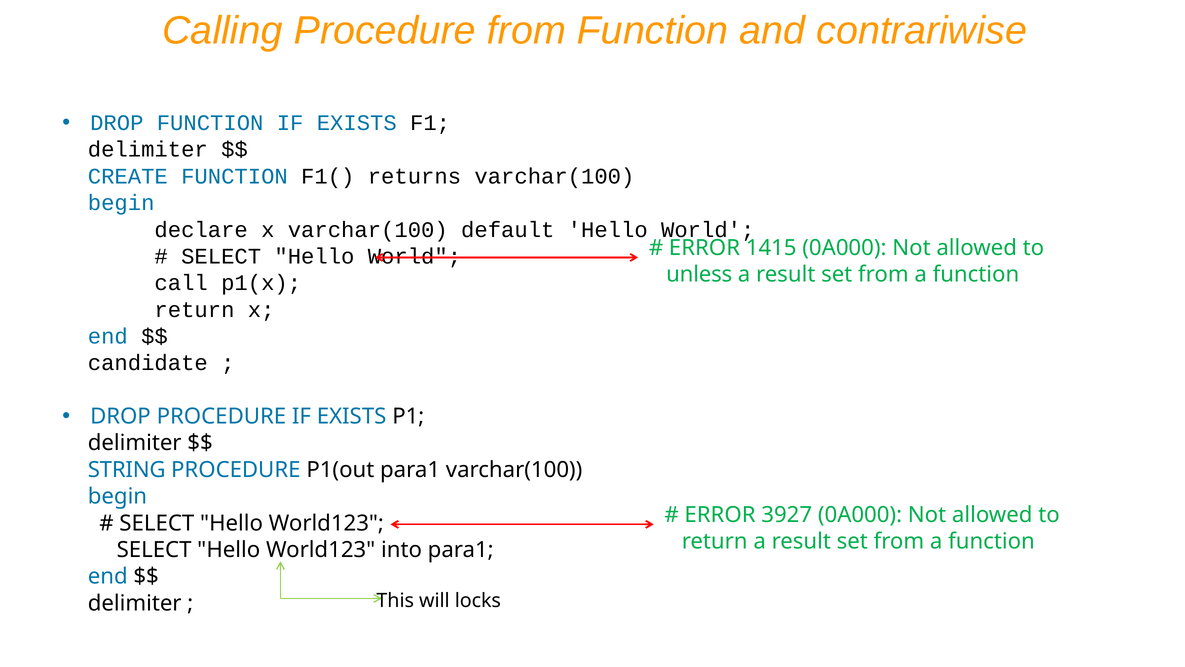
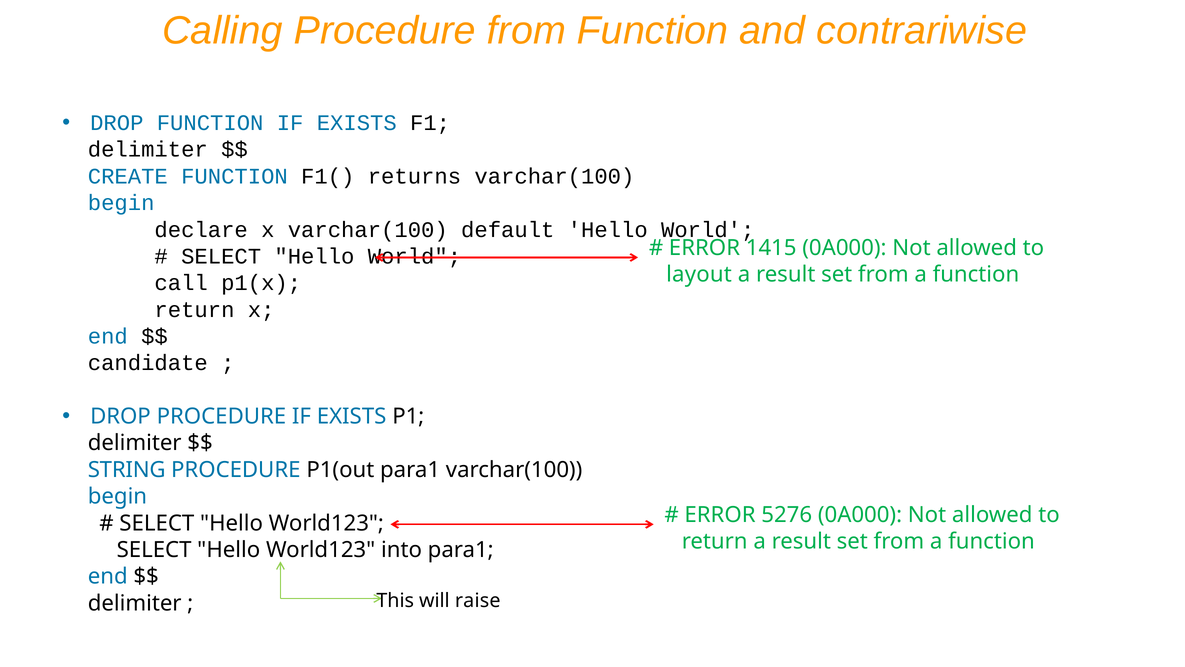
unless: unless -> layout
3927: 3927 -> 5276
locks: locks -> raise
